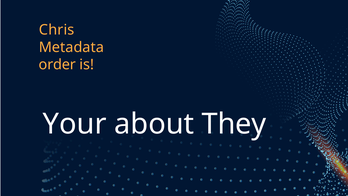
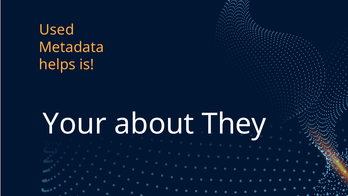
Chris: Chris -> Used
order: order -> helps
